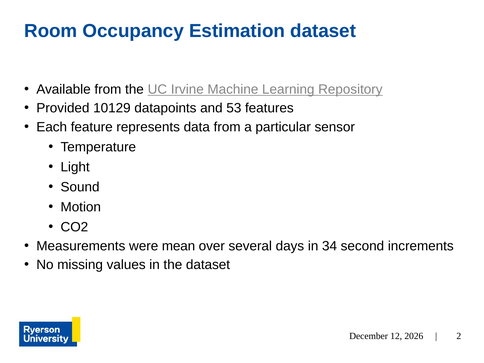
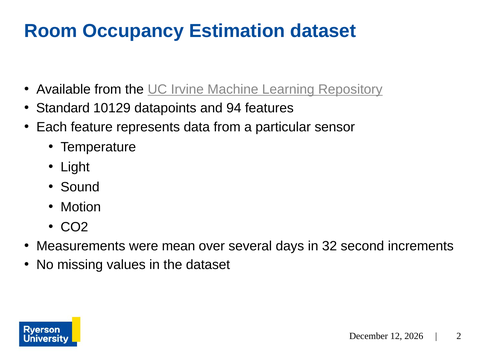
Provided: Provided -> Standard
53: 53 -> 94
34: 34 -> 32
